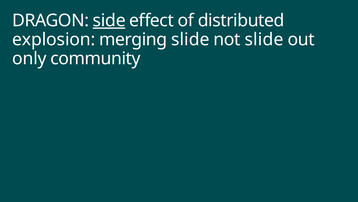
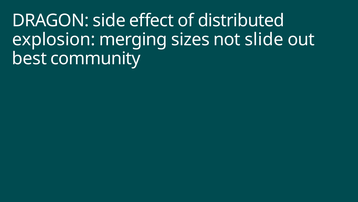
side underline: present -> none
merging slide: slide -> sizes
only: only -> best
